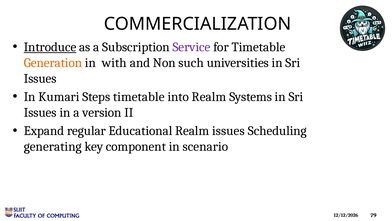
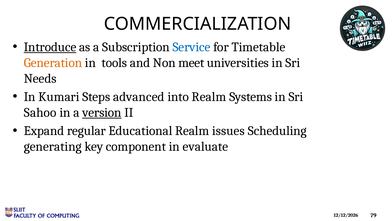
Service colour: purple -> blue
with: with -> tools
such: such -> meet
Issues at (40, 78): Issues -> Needs
Steps timetable: timetable -> advanced
Issues at (40, 112): Issues -> Sahoo
version underline: none -> present
scenario: scenario -> evaluate
